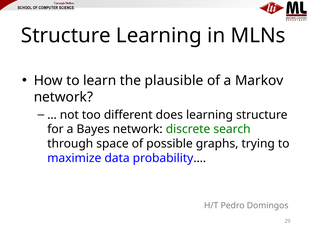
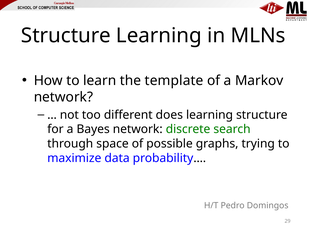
plausible: plausible -> template
